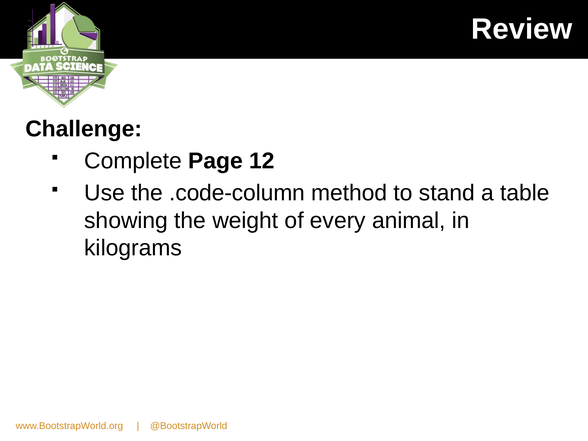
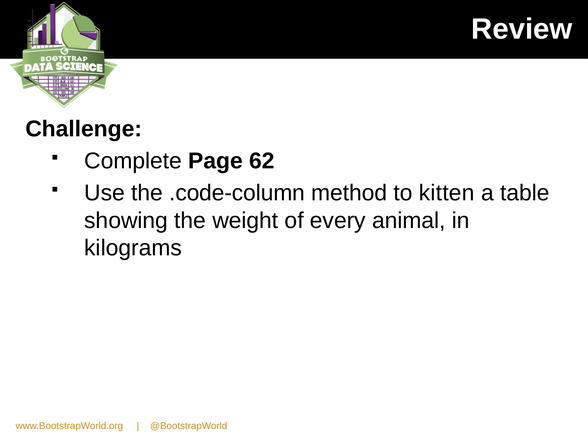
12: 12 -> 62
stand: stand -> kitten
